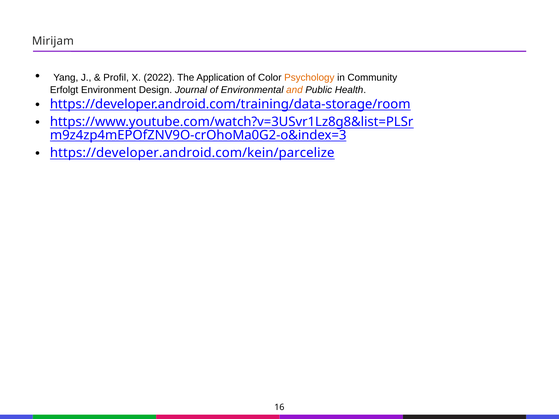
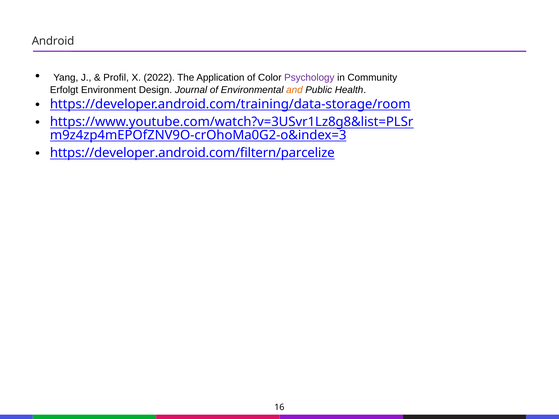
Mirijam: Mirijam -> Android
Psychology colour: orange -> purple
https://developer.android.com/kein/parcelize: https://developer.android.com/kein/parcelize -> https://developer.android.com/filtern/parcelize
